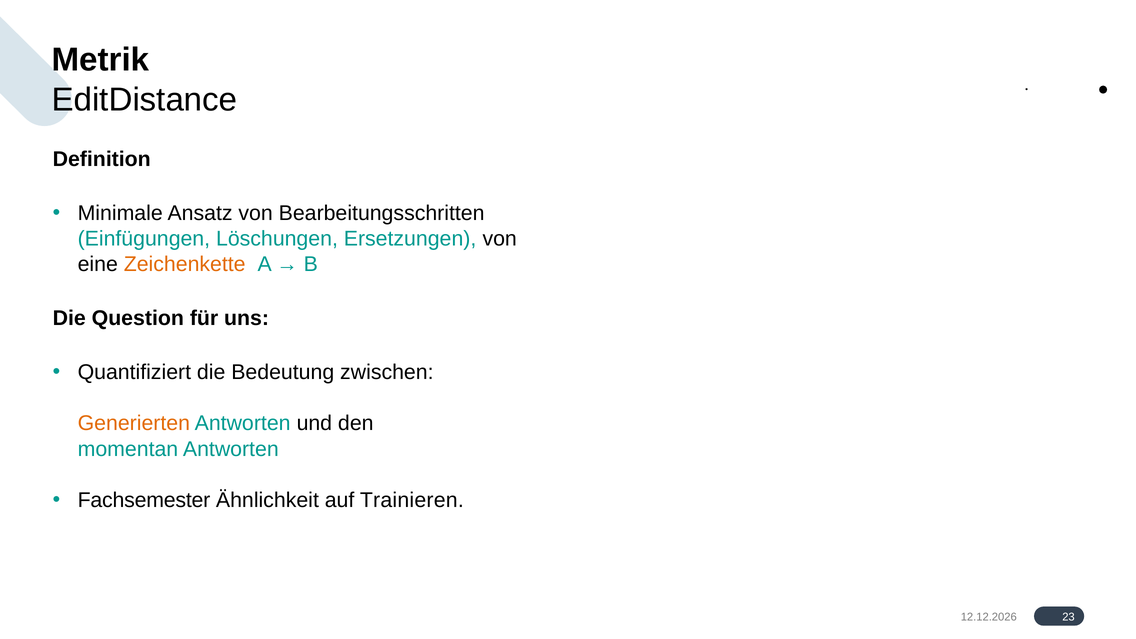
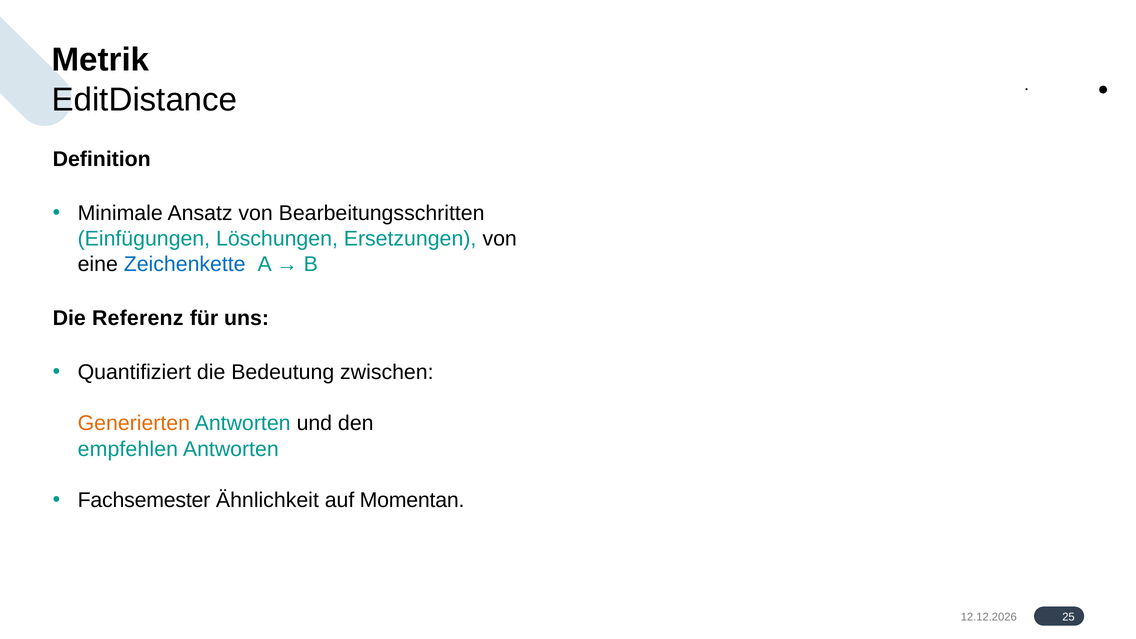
Zeichenkette colour: orange -> blue
Question: Question -> Referenz
momentan: momentan -> empfehlen
Trainieren: Trainieren -> Momentan
23: 23 -> 25
